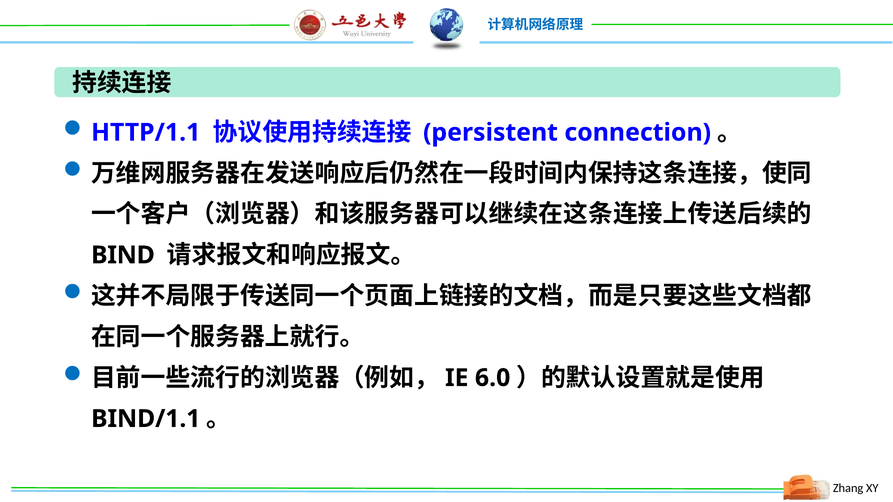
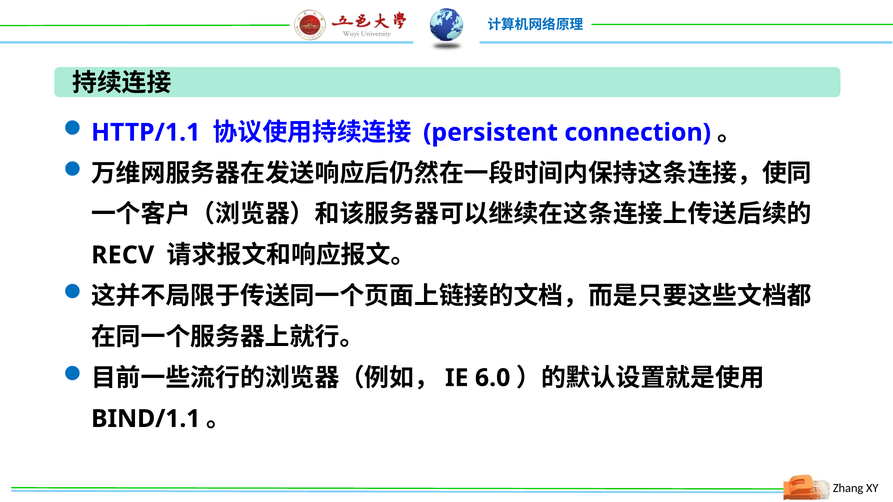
BIND: BIND -> RECV
